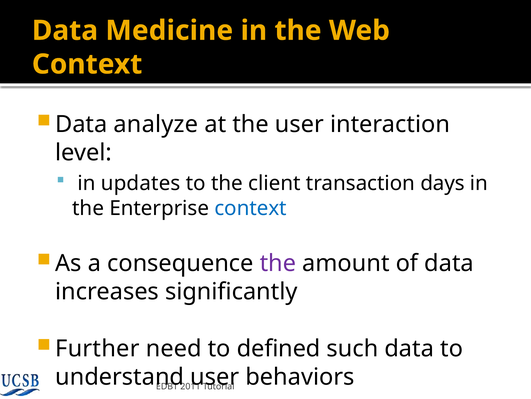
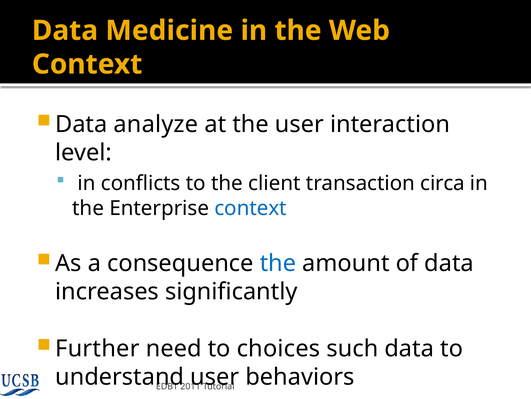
updates: updates -> conflicts
days: days -> circa
the at (278, 263) colour: purple -> blue
defined: defined -> choices
